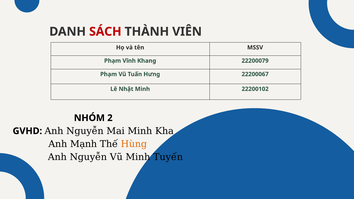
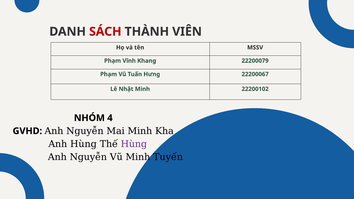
2: 2 -> 4
Anh Mạnh: Mạnh -> Hùng
Hùng at (134, 144) colour: orange -> purple
